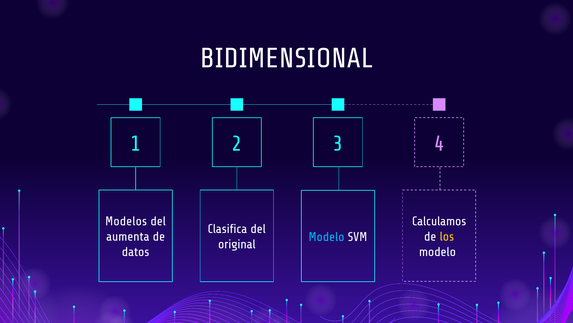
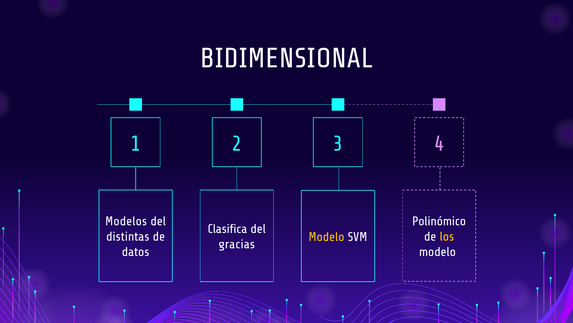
Calculamos: Calculamos -> Polinómico
aumenta: aumenta -> distintas
Modelo at (327, 236) colour: light blue -> yellow
original: original -> gracias
